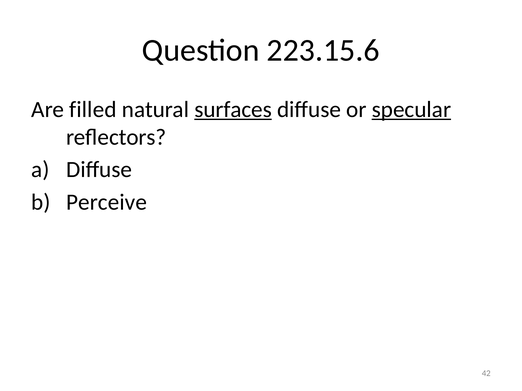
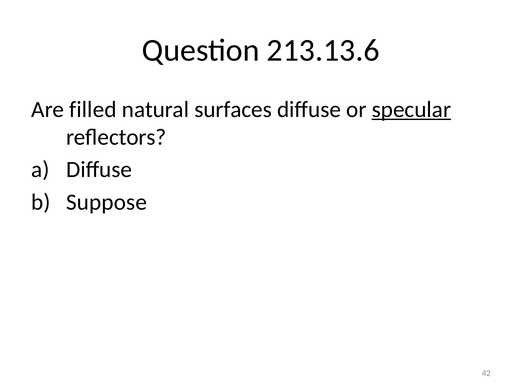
223.15.6: 223.15.6 -> 213.13.6
surfaces underline: present -> none
Perceive: Perceive -> Suppose
